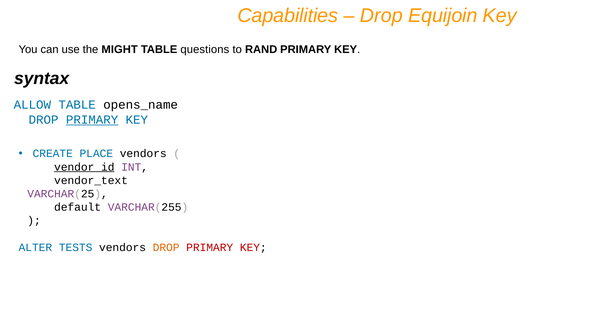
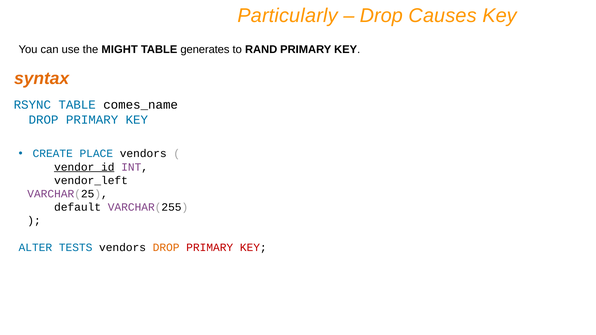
Capabilities: Capabilities -> Particularly
Equijoin: Equijoin -> Causes
questions: questions -> generates
syntax colour: black -> orange
ALLOW: ALLOW -> RSYNC
opens_name: opens_name -> comes_name
PRIMARY at (92, 120) underline: present -> none
vendor_text: vendor_text -> vendor_left
